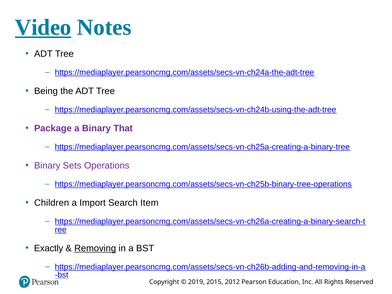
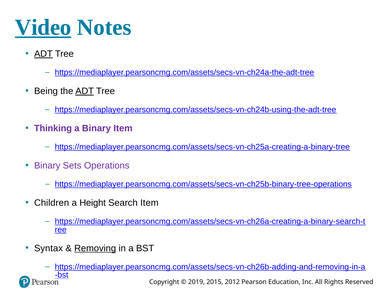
ADT at (43, 54) underline: none -> present
ADT at (85, 91) underline: none -> present
Package: Package -> Thinking
Binary That: That -> Item
Import: Import -> Height
Exactly: Exactly -> Syntax
